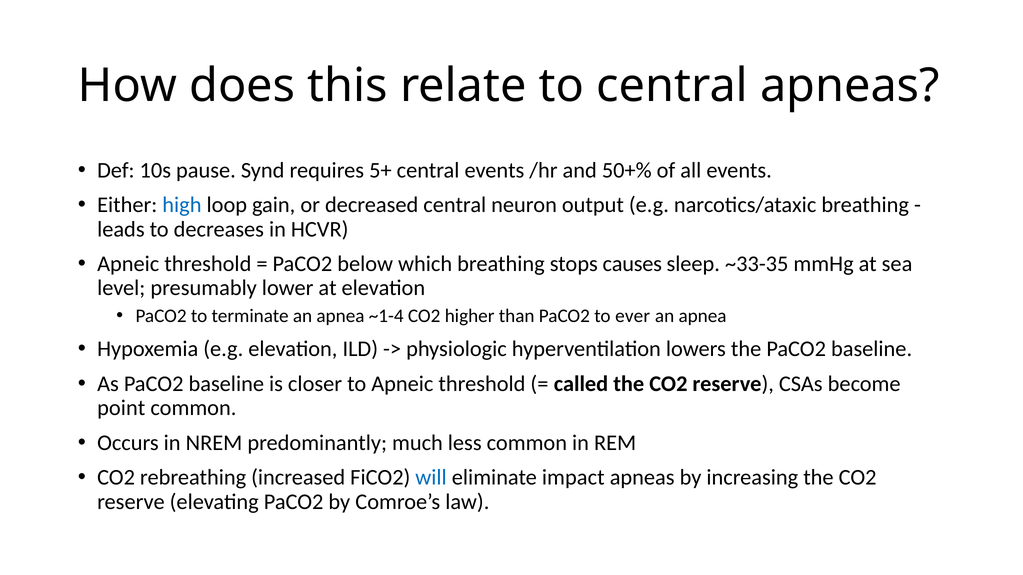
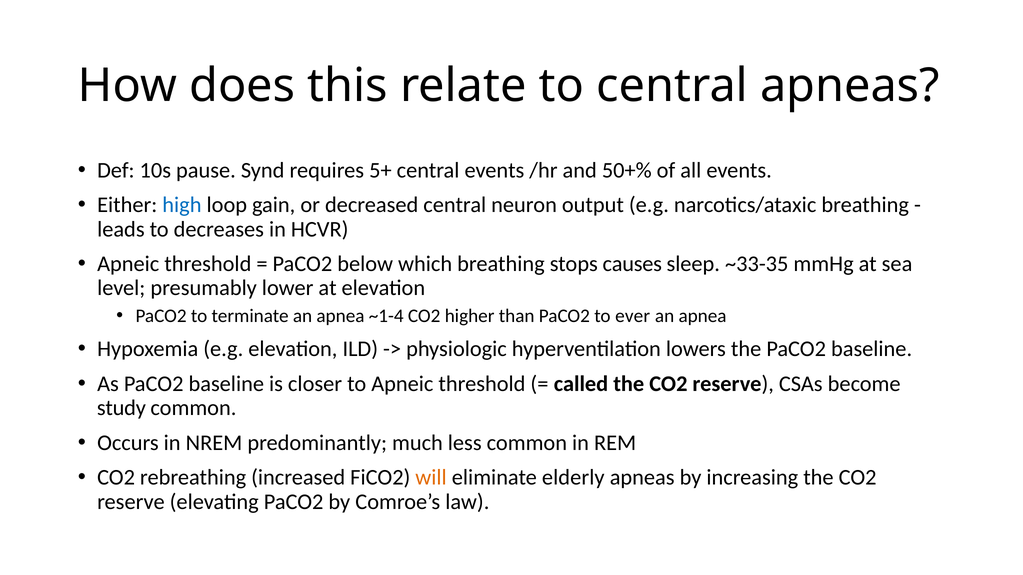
point: point -> study
will colour: blue -> orange
impact: impact -> elderly
